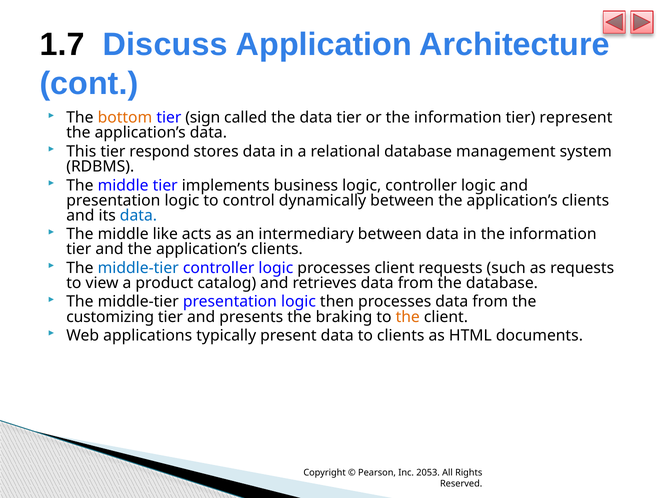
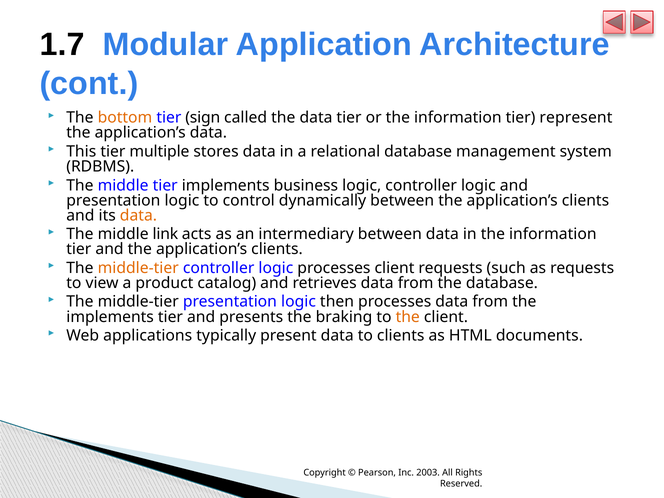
Discuss: Discuss -> Modular
respond: respond -> multiple
data at (138, 215) colour: blue -> orange
like: like -> link
middle-tier at (138, 268) colour: blue -> orange
customizing at (110, 317): customizing -> implements
2053: 2053 -> 2003
